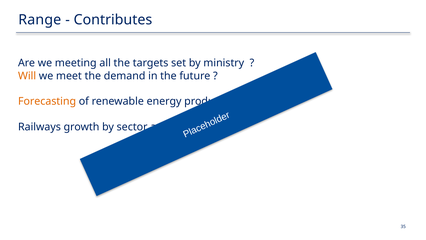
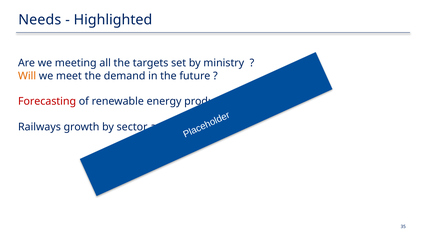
Range: Range -> Needs
Contributes: Contributes -> Highlighted
Forecasting colour: orange -> red
